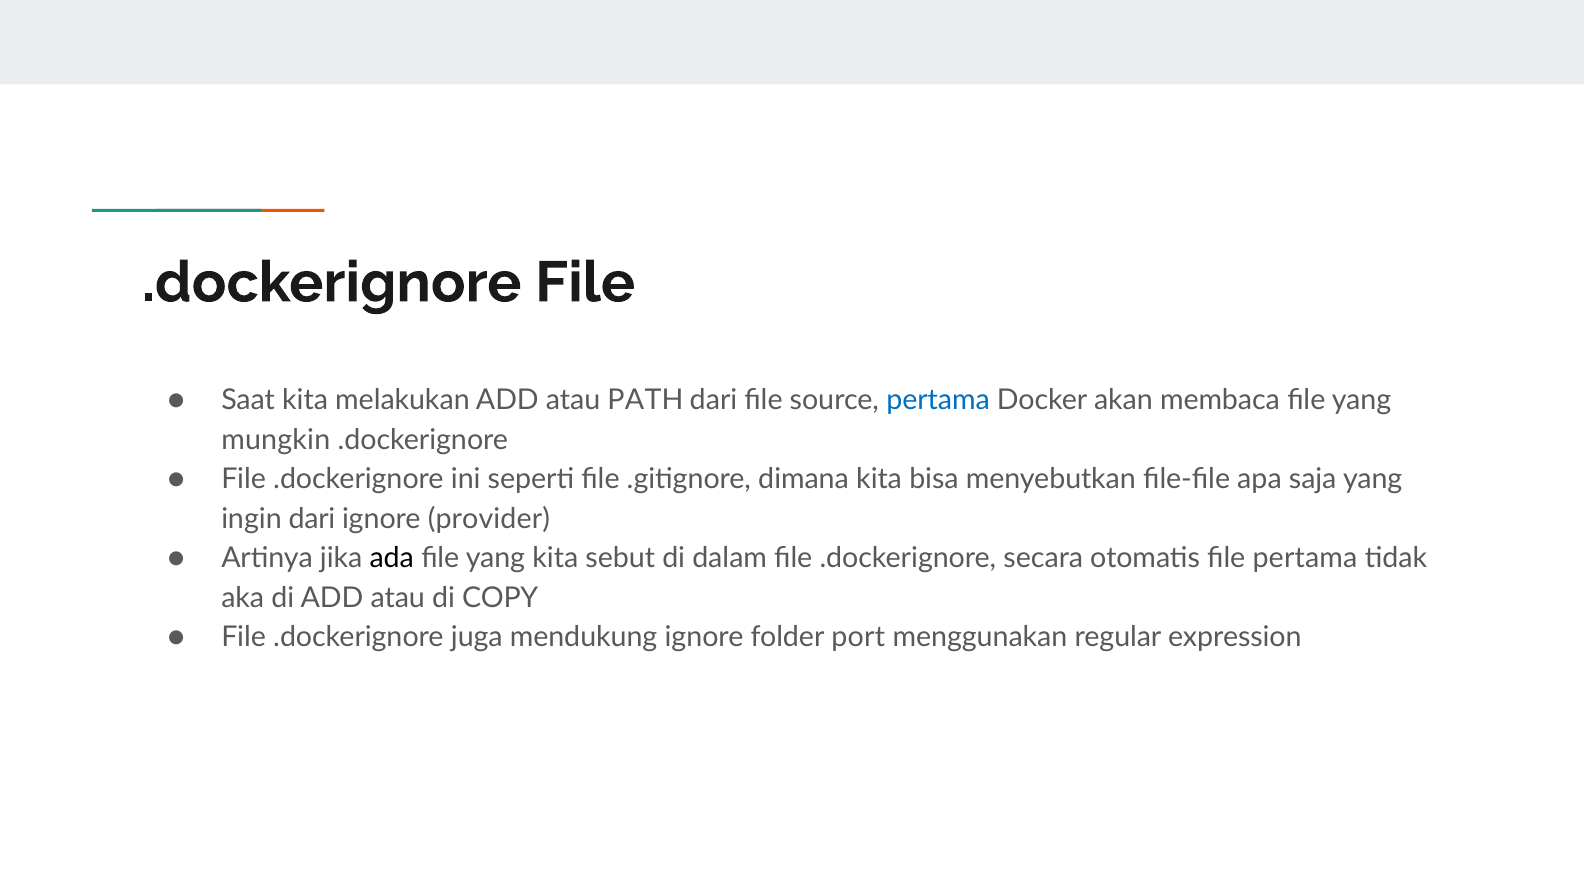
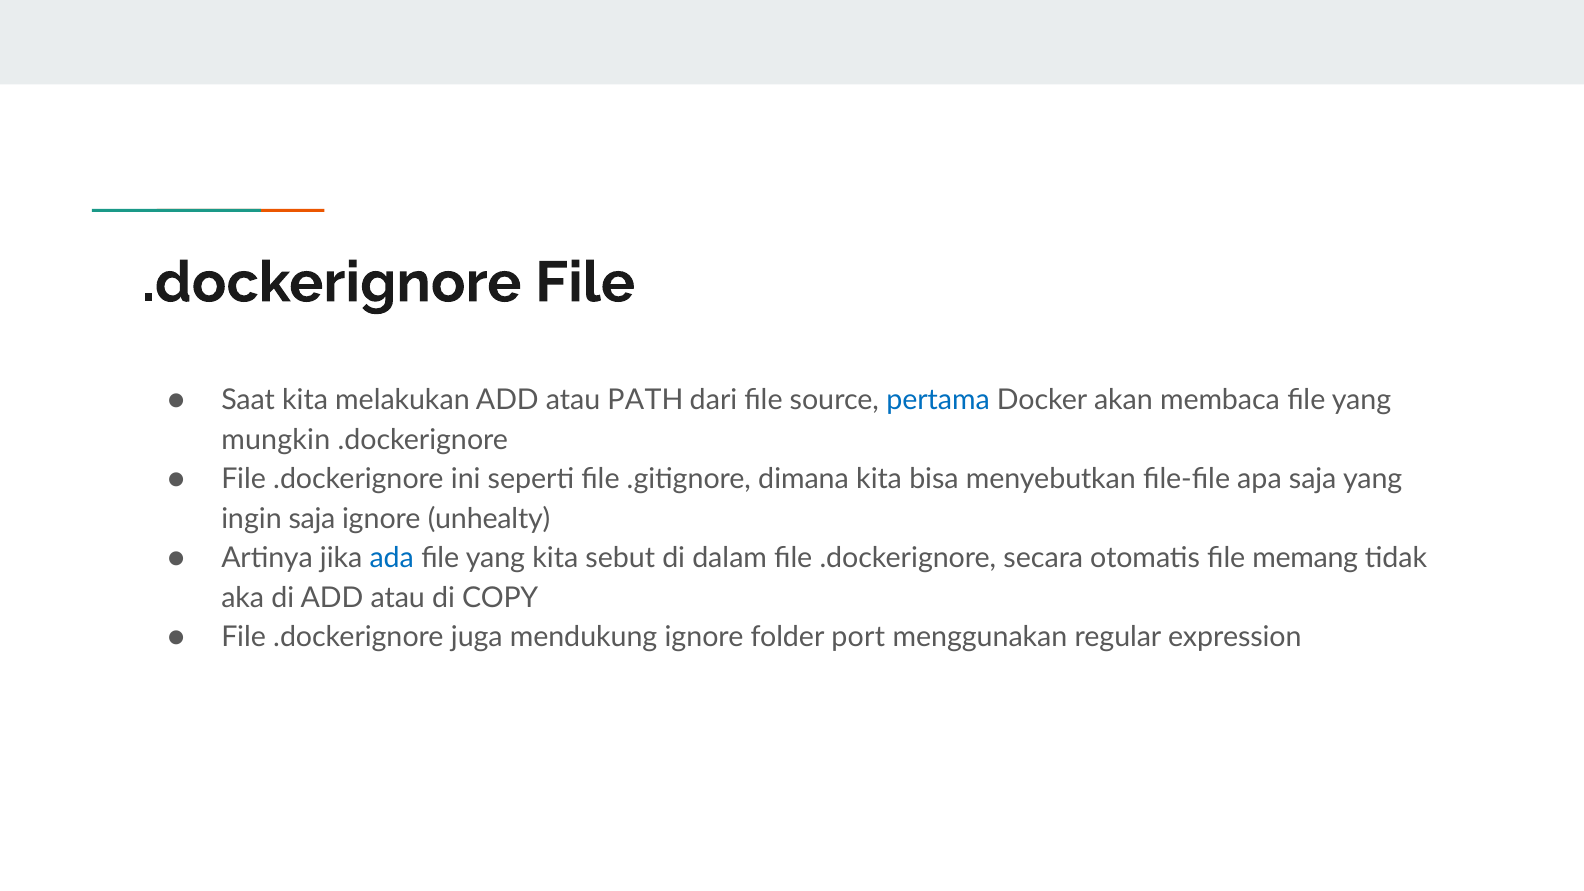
ingin dari: dari -> saja
provider: provider -> unhealty
ada colour: black -> blue
file pertama: pertama -> memang
